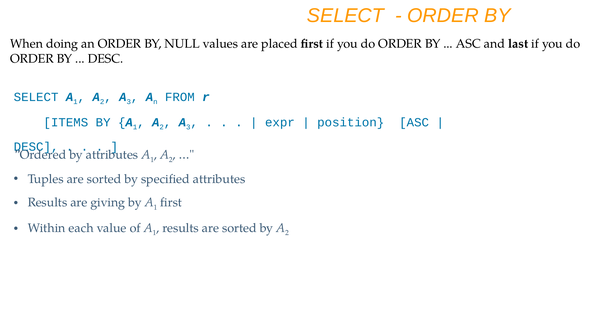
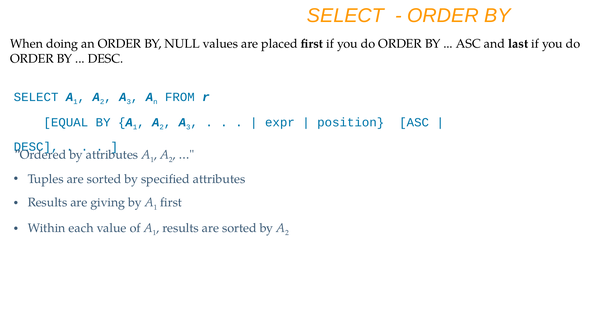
ITEMS: ITEMS -> EQUAL
